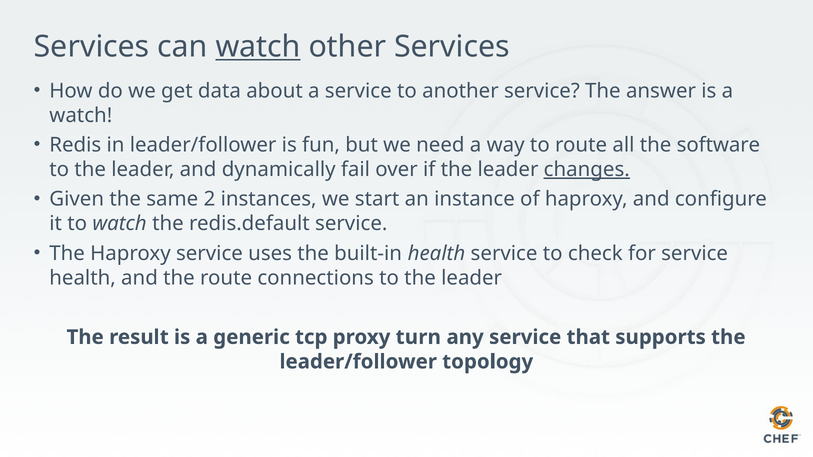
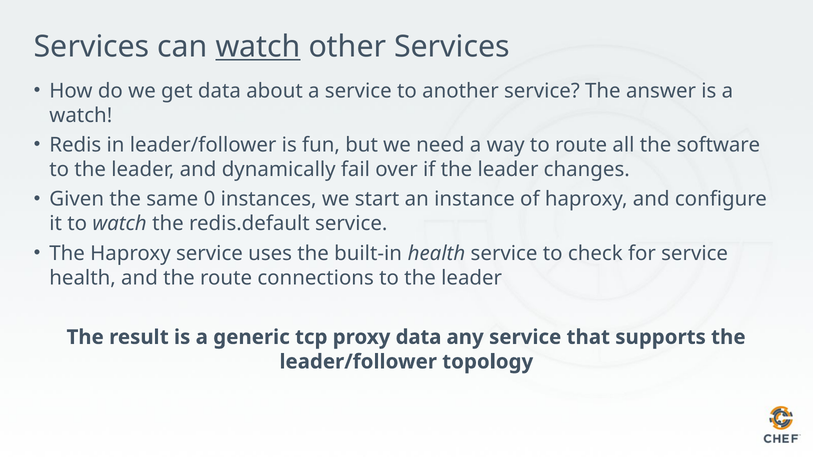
changes underline: present -> none
2: 2 -> 0
proxy turn: turn -> data
